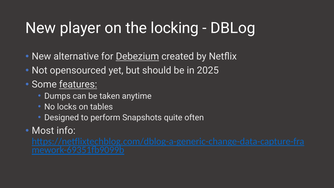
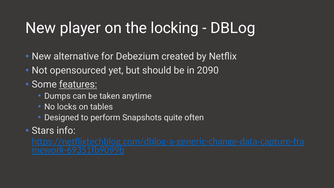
Debezium underline: present -> none
2025: 2025 -> 2090
Most: Most -> Stars
